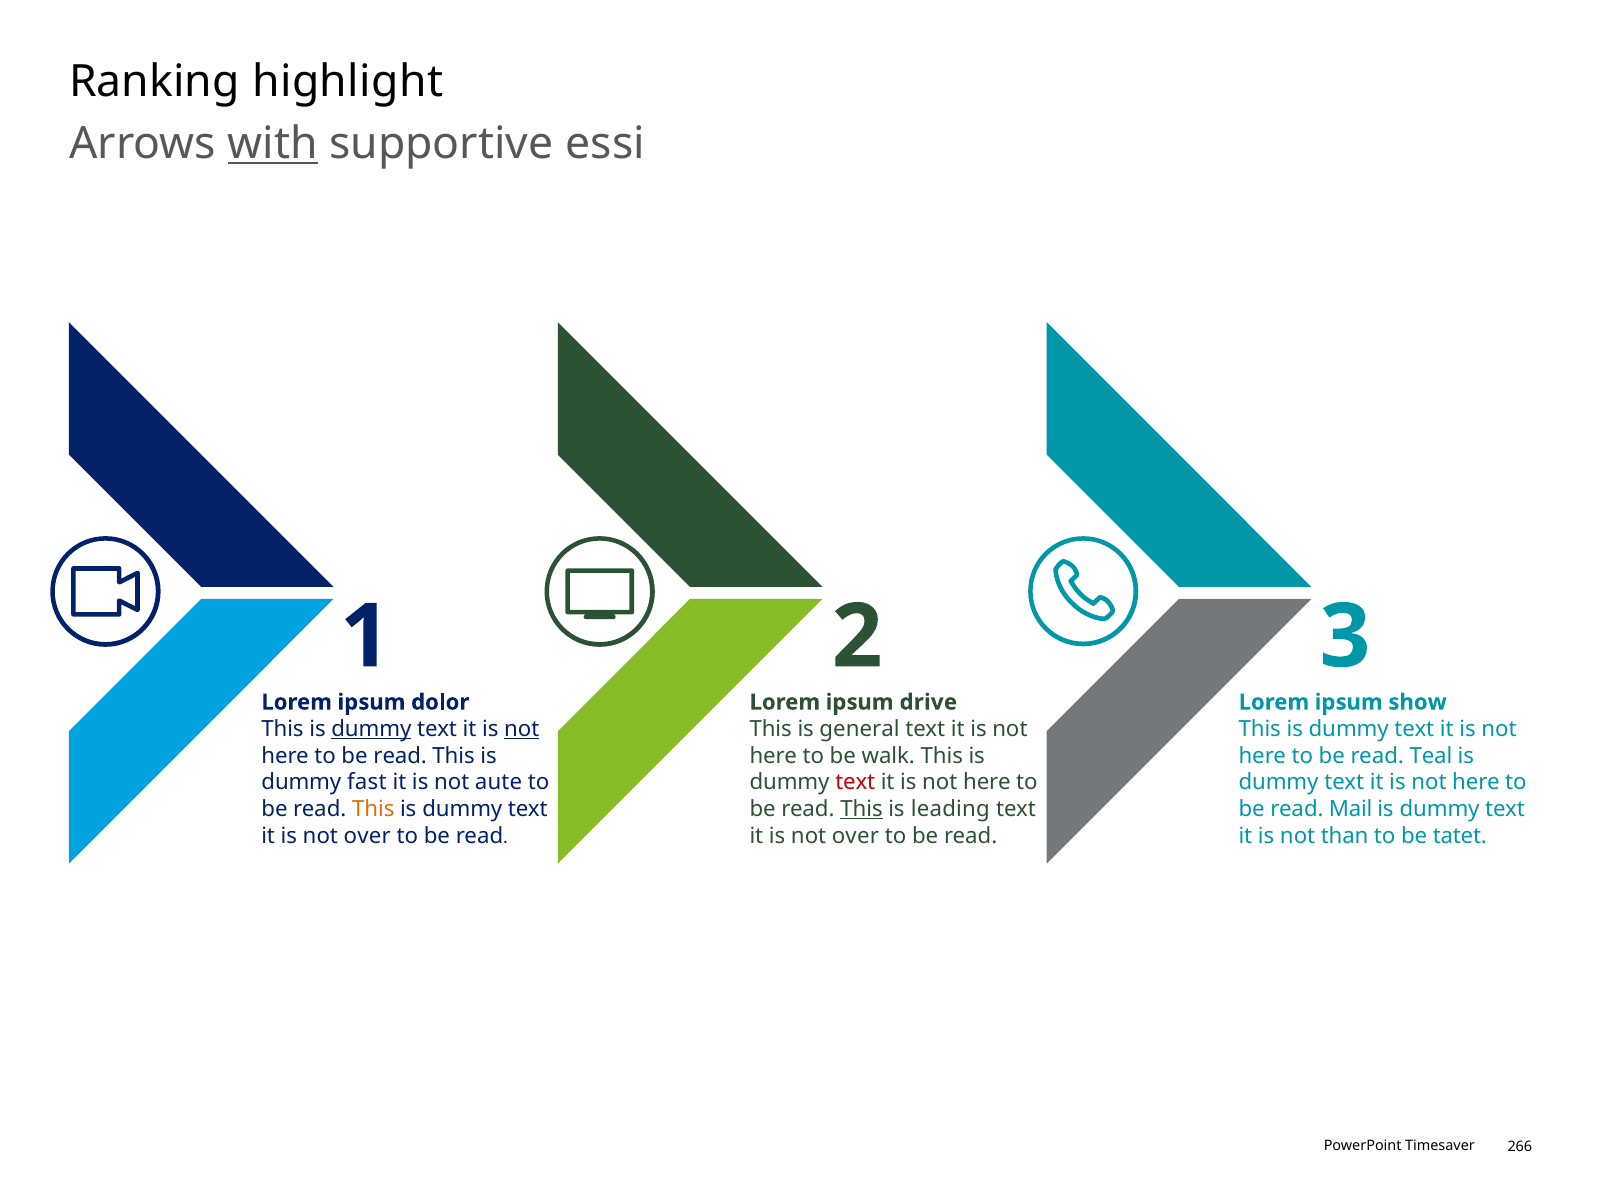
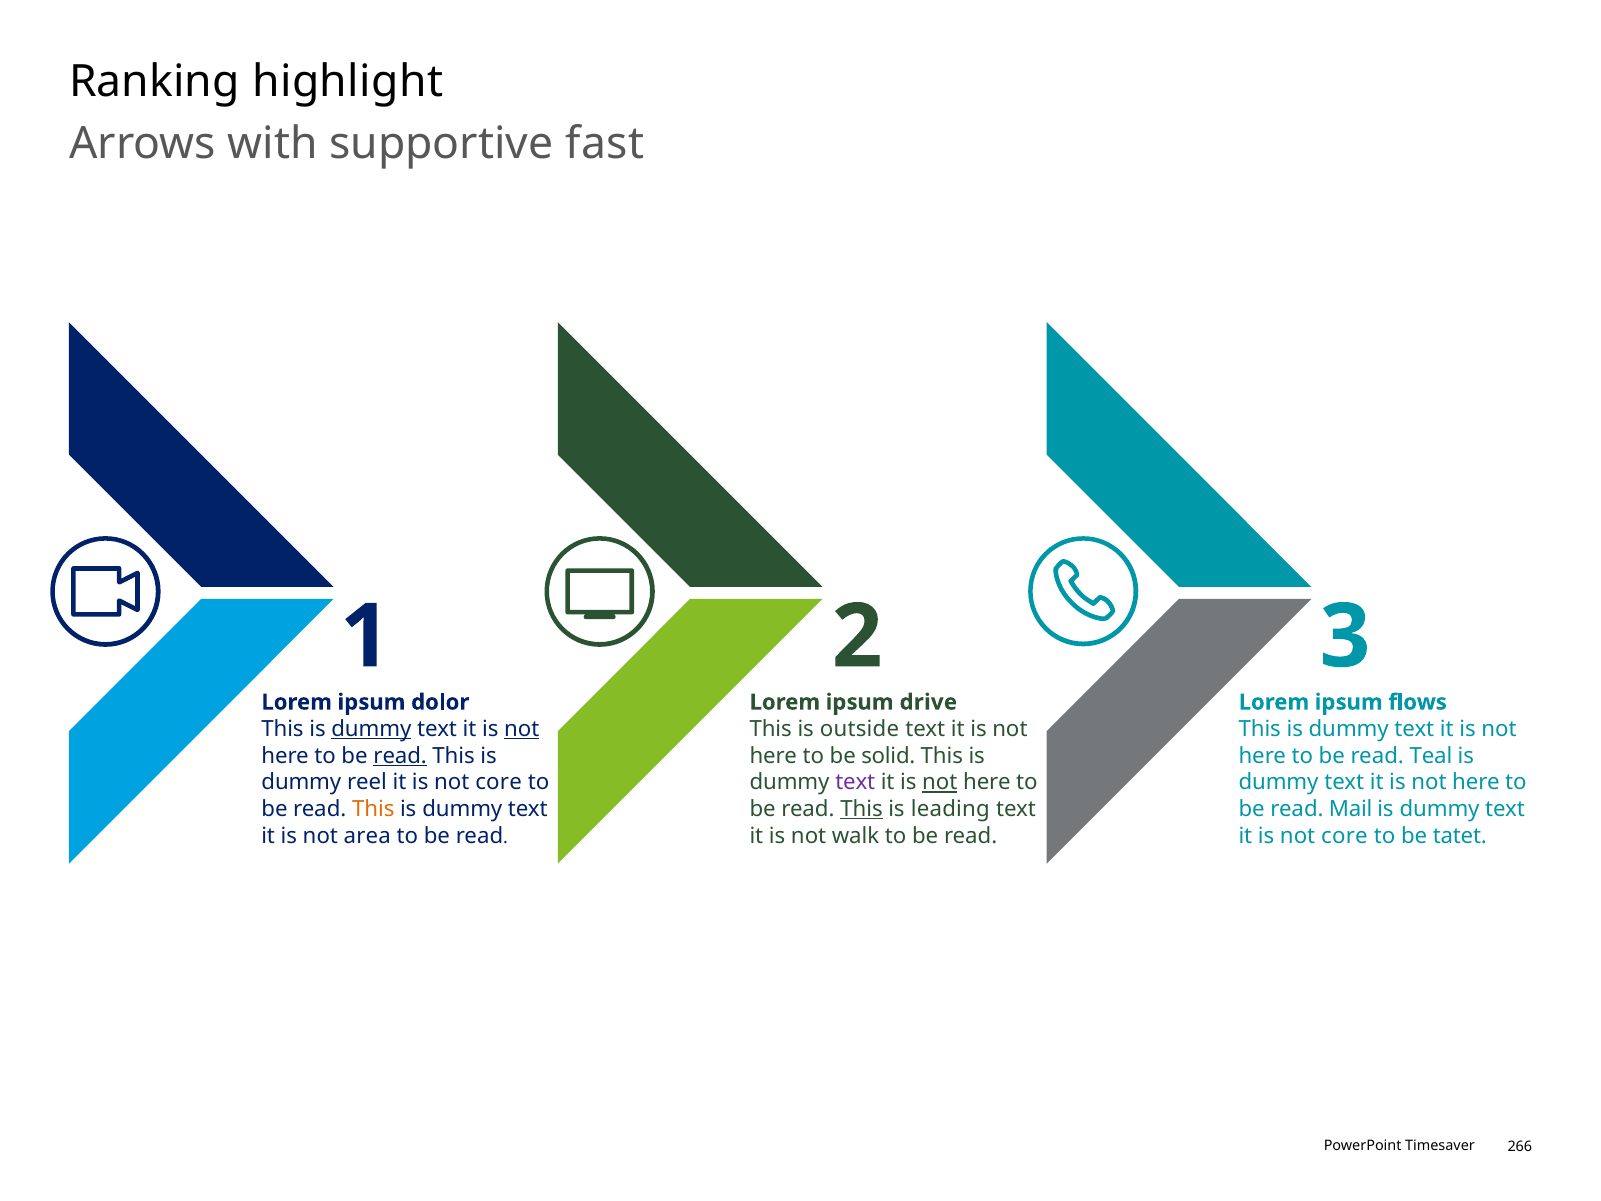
with underline: present -> none
essi: essi -> fast
show: show -> flows
general: general -> outside
read at (400, 756) underline: none -> present
walk: walk -> solid
fast: fast -> reel
aute at (499, 782): aute -> core
text at (855, 782) colour: red -> purple
not at (940, 782) underline: none -> present
over at (367, 836): over -> area
over at (855, 836): over -> walk
than at (1345, 836): than -> core
